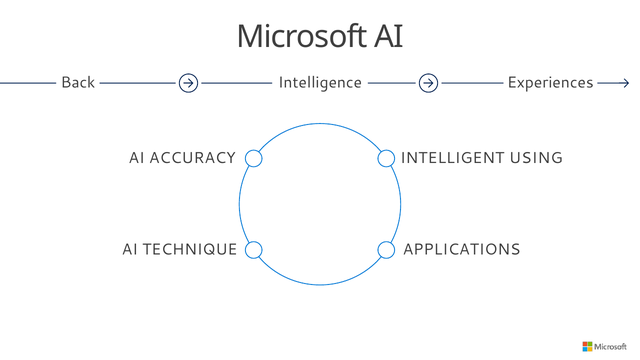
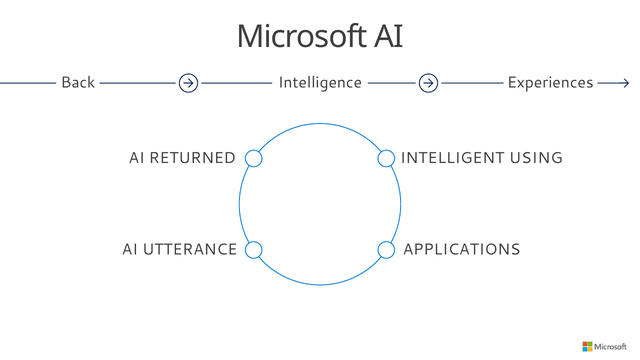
ACCURACY: ACCURACY -> RETURNED
TECHNIQUE: TECHNIQUE -> UTTERANCE
